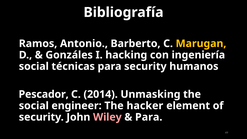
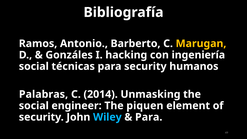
Pescador: Pescador -> Palabras
hacker: hacker -> piquen
Wiley colour: pink -> light blue
